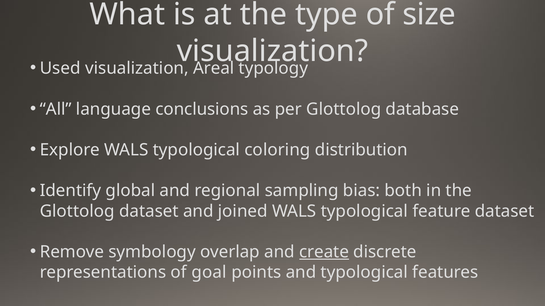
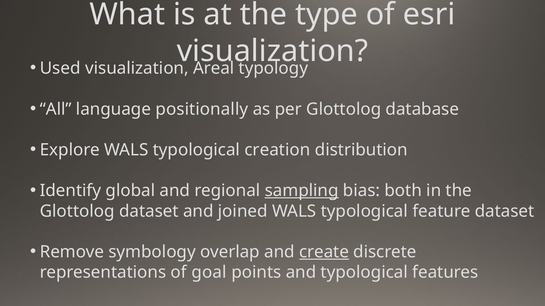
size: size -> esri
conclusions: conclusions -> positionally
coloring: coloring -> creation
sampling underline: none -> present
